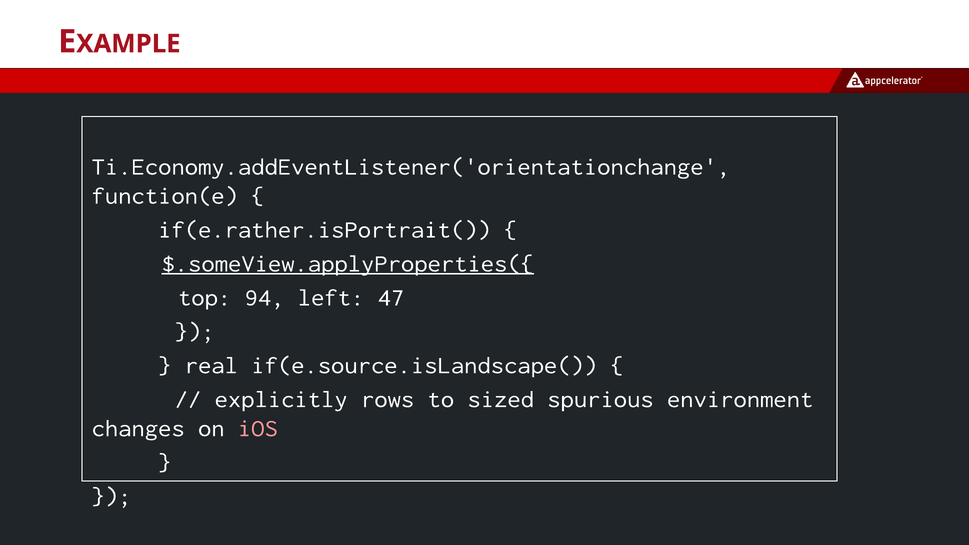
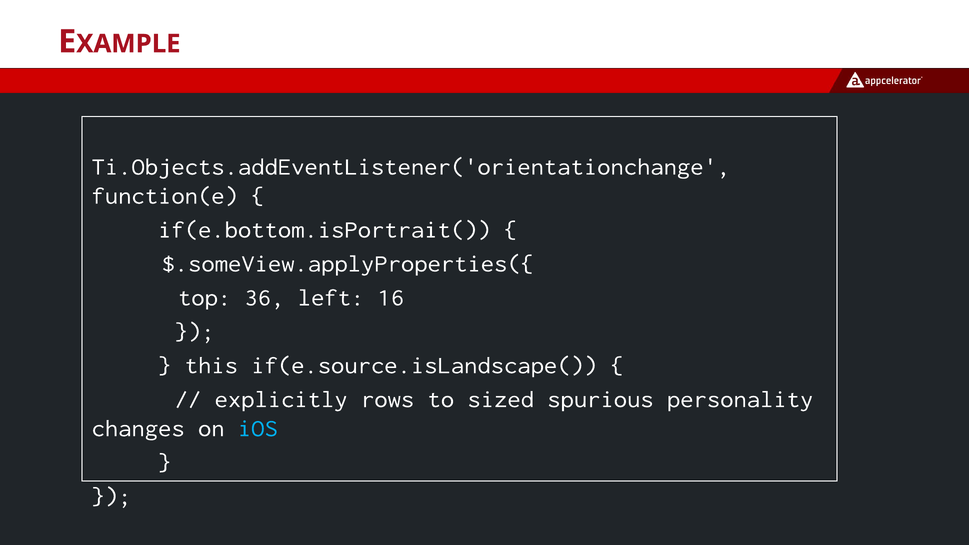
Ti.Economy.addEventListener('orientationchange: Ti.Economy.addEventListener('orientationchange -> Ti.Objects.addEventListener('orientationchange
if(e.rather.isPortrait(: if(e.rather.isPortrait( -> if(e.bottom.isPortrait(
$.someView.applyProperties({ underline: present -> none
94: 94 -> 36
47: 47 -> 16
real: real -> this
environment: environment -> personality
iOS colour: pink -> light blue
